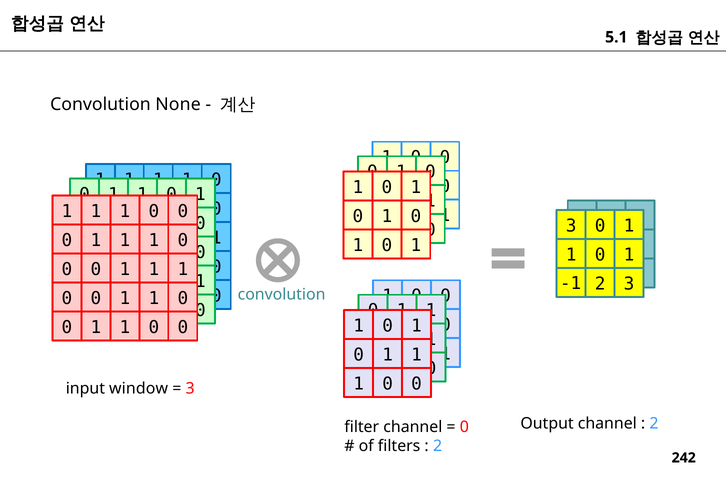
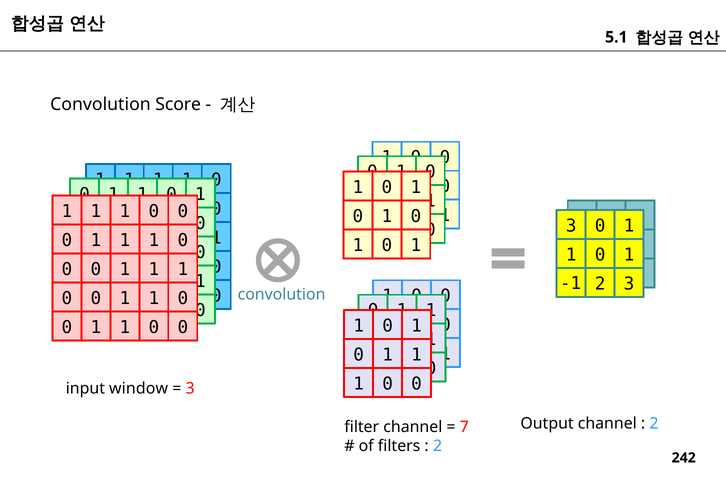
None: None -> Score
0 at (464, 427): 0 -> 7
